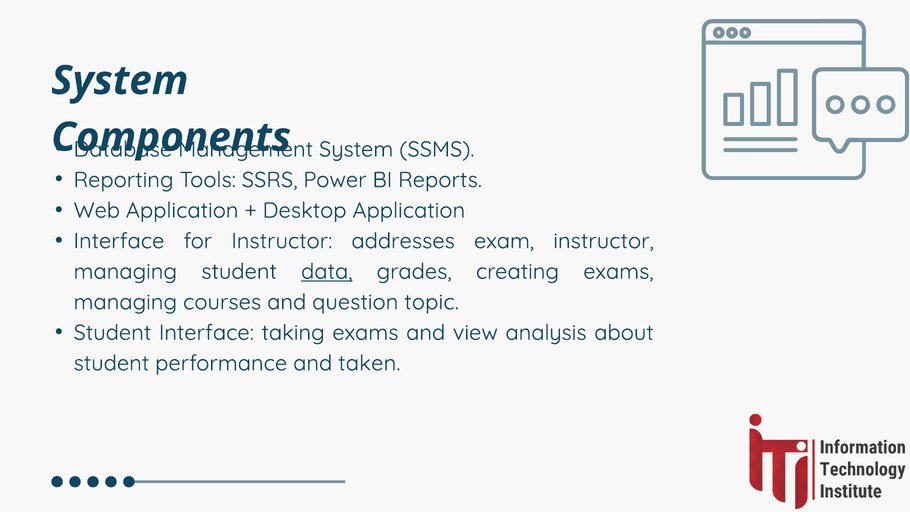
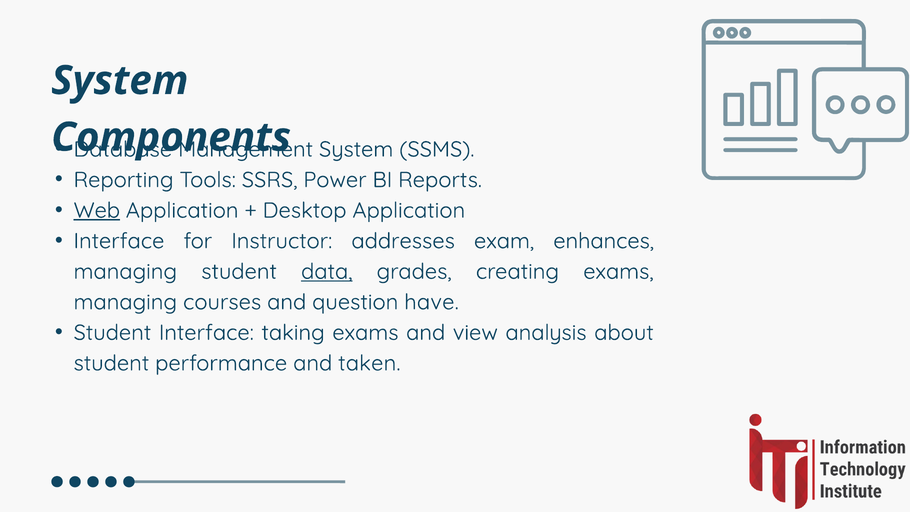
Web underline: none -> present
exam instructor: instructor -> enhances
topic: topic -> have
